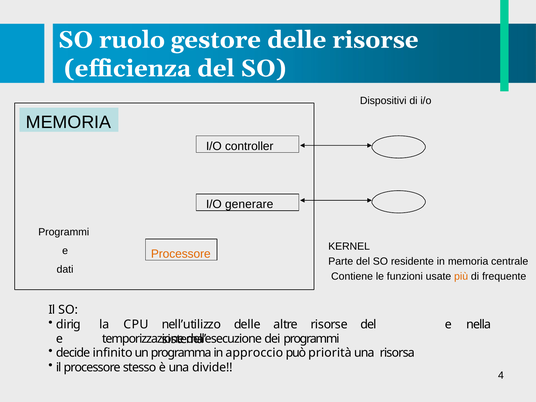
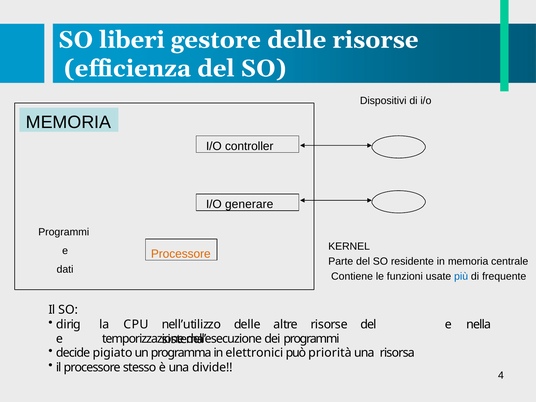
ruolo: ruolo -> liberi
più colour: orange -> blue
infinito: infinito -> pigiato
approccio: approccio -> elettronici
